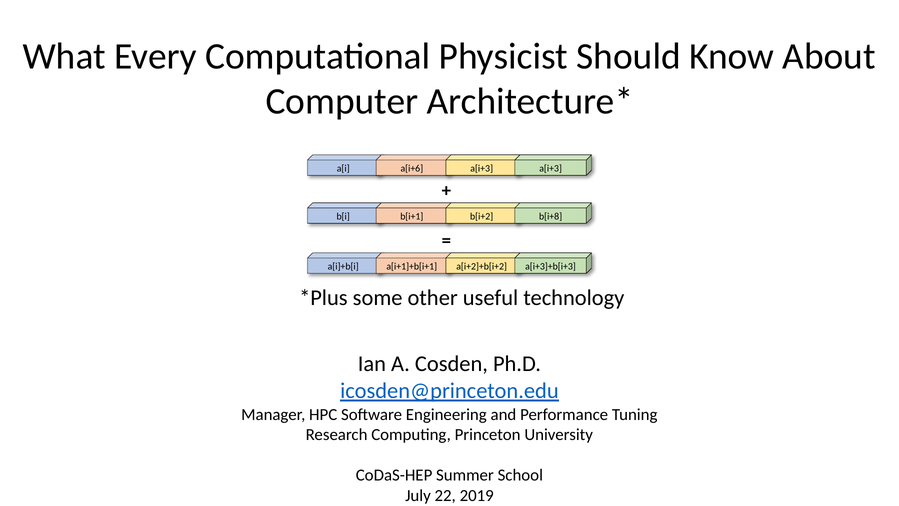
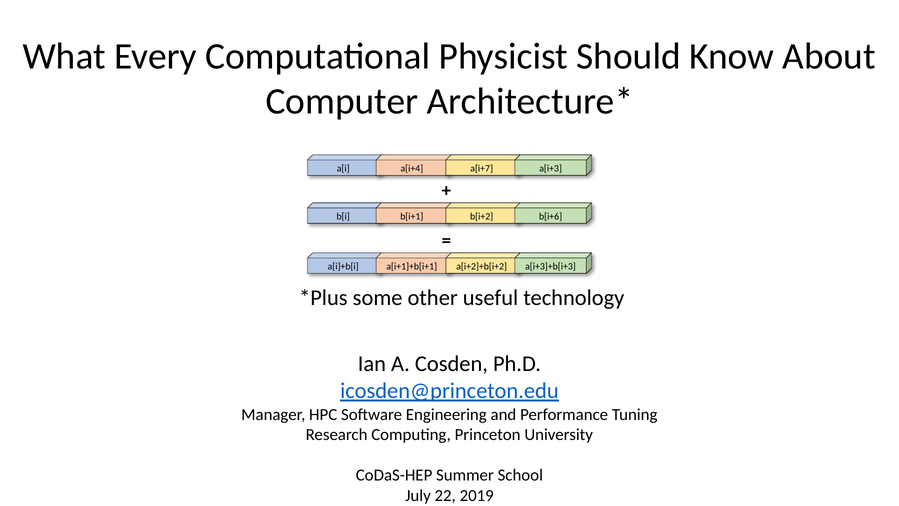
a[i+3 at (482, 168): a[i+3 -> a[i+7
a[i+6: a[i+6 -> a[i+4
b[i+8: b[i+8 -> b[i+6
